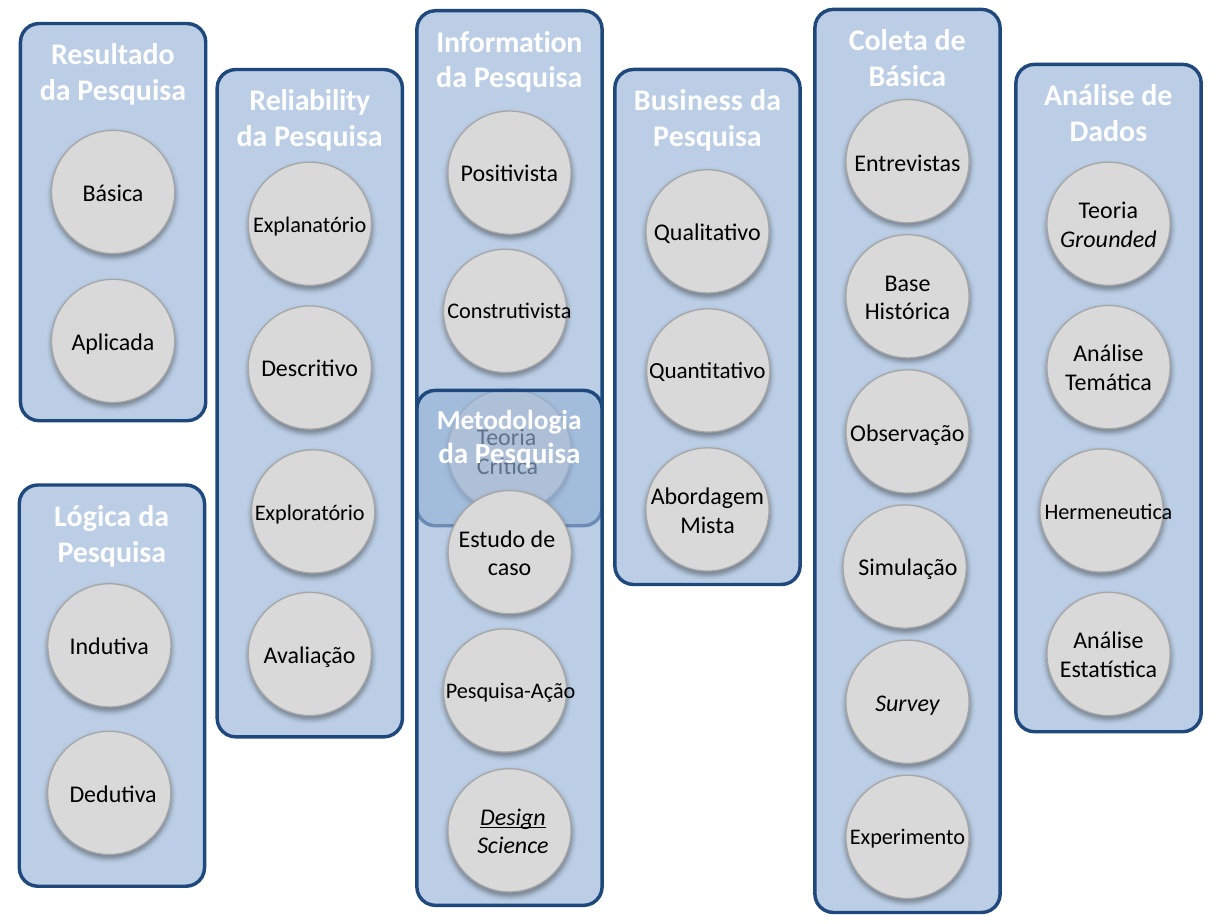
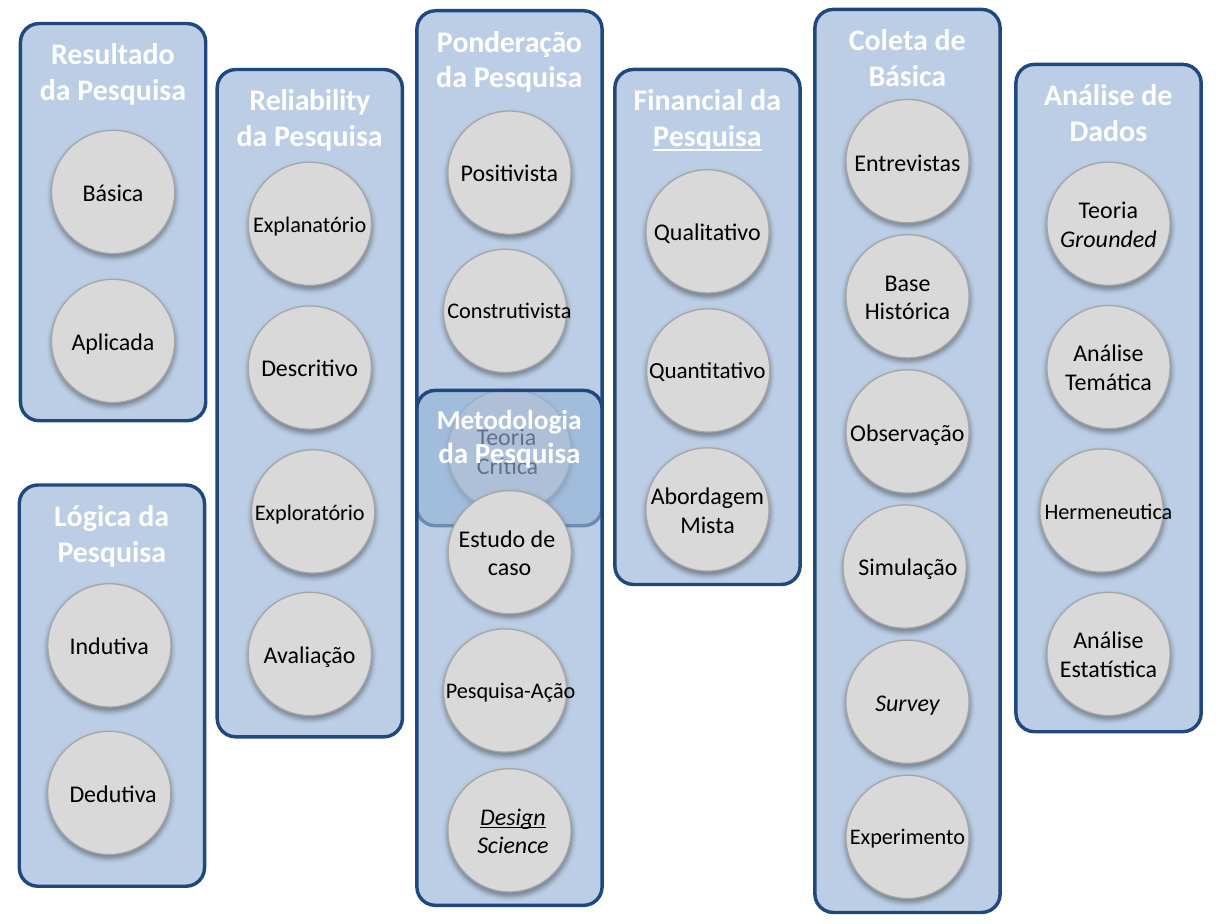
Information: Information -> Ponderação
Business: Business -> Financial
Pesquisa at (707, 137) underline: none -> present
